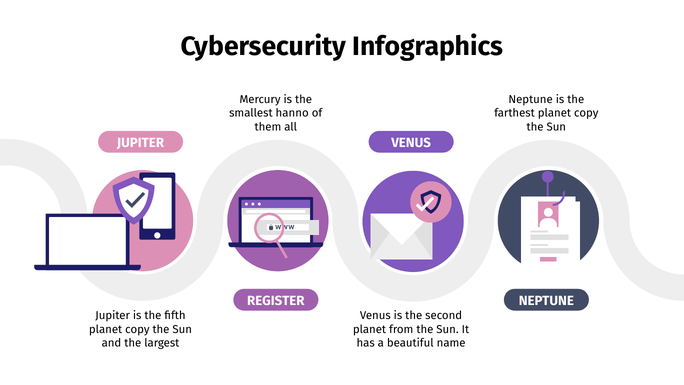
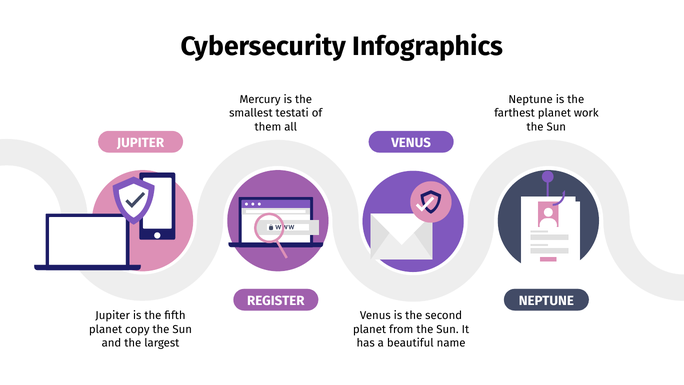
hanno: hanno -> testati
farthest planet copy: copy -> work
